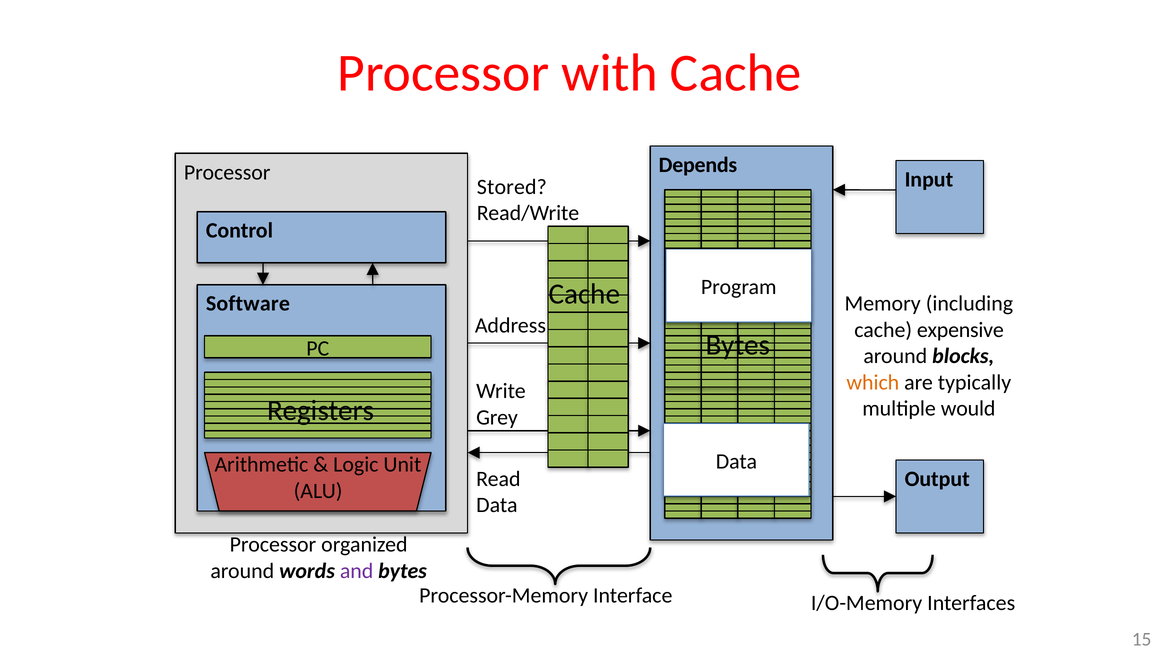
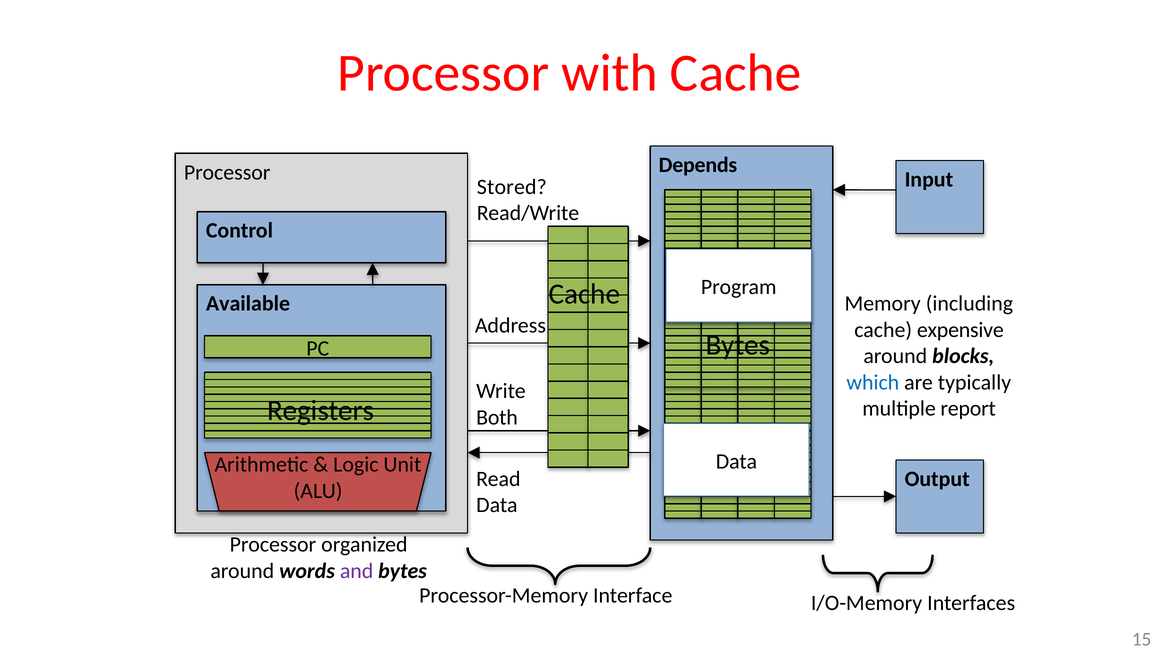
Software: Software -> Available
which colour: orange -> blue
would: would -> report
Grey: Grey -> Both
